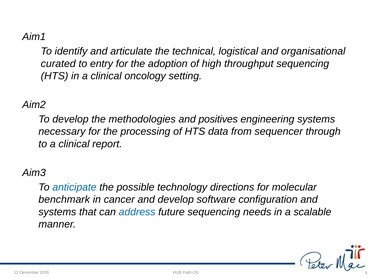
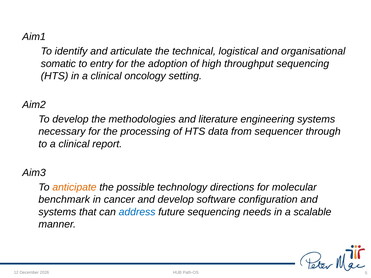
curated: curated -> somatic
positives: positives -> literature
anticipate colour: blue -> orange
